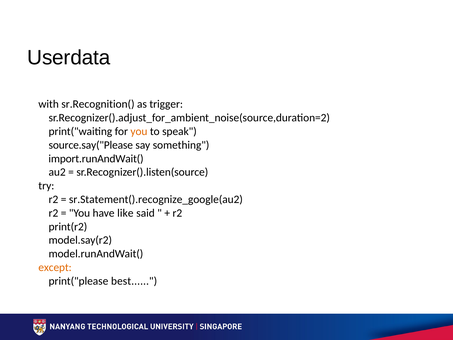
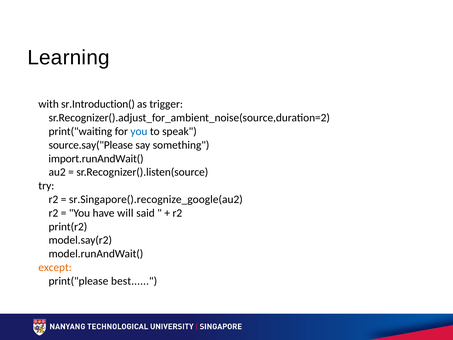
Userdata: Userdata -> Learning
sr.Recognition(: sr.Recognition( -> sr.Introduction(
you at (139, 131) colour: orange -> blue
sr.Statement().recognize_google(au2: sr.Statement().recognize_google(au2 -> sr.Singapore().recognize_google(au2
like: like -> will
